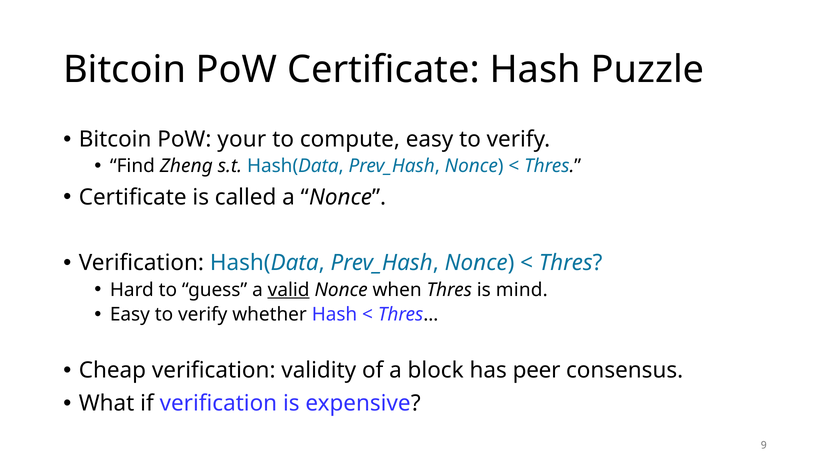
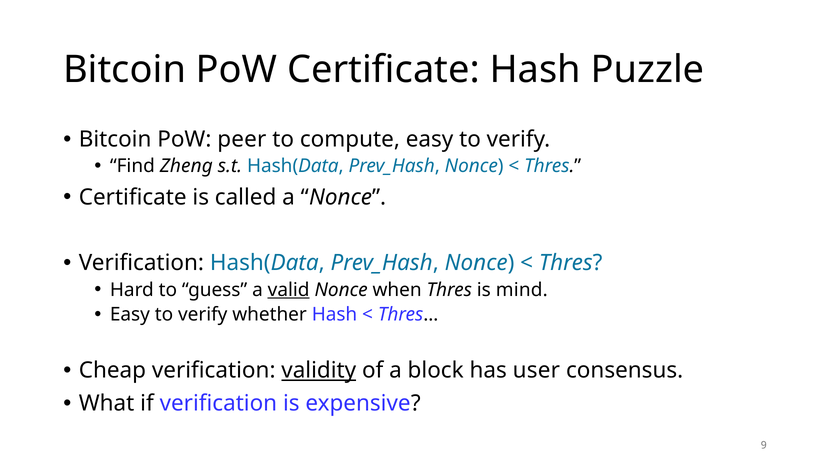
your: your -> peer
validity underline: none -> present
peer: peer -> user
